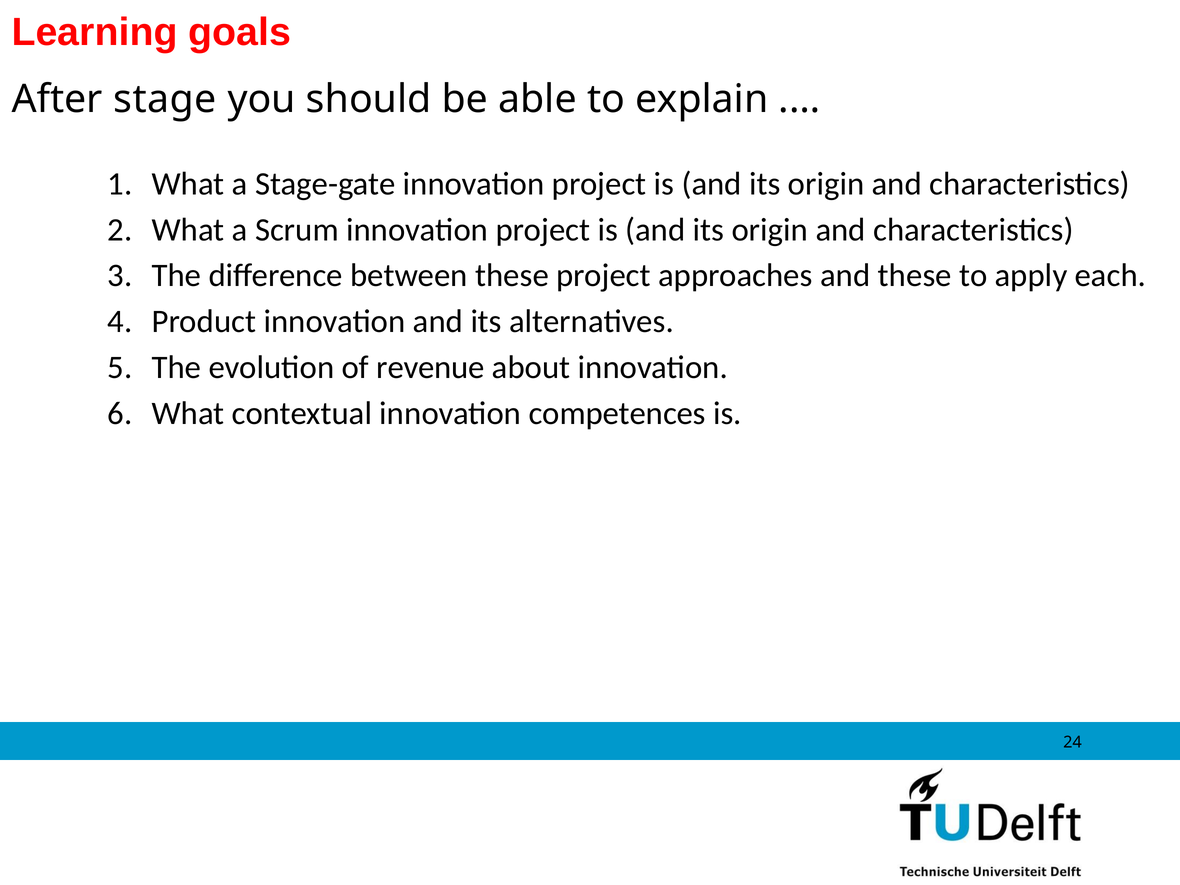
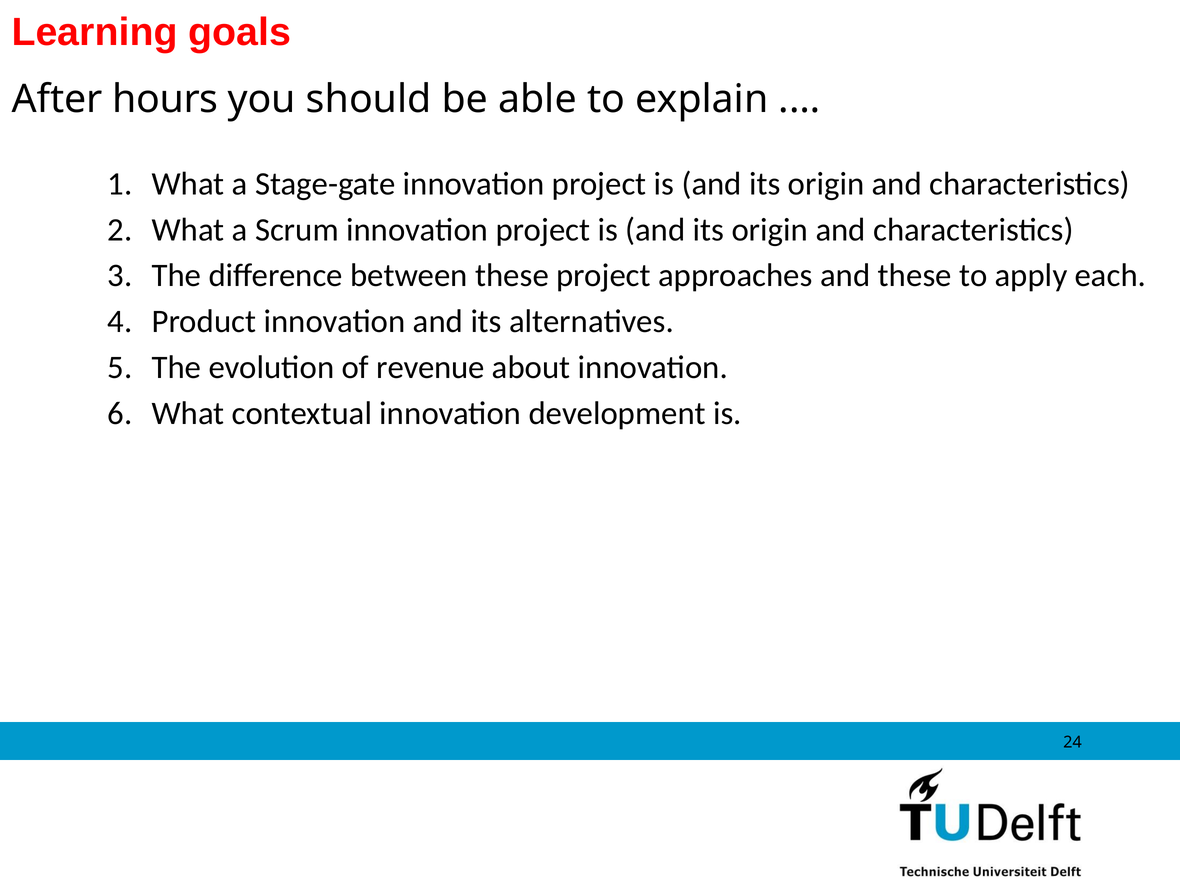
stage: stage -> hours
competences: competences -> development
